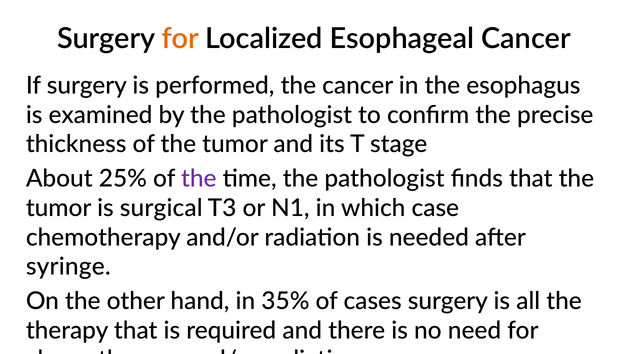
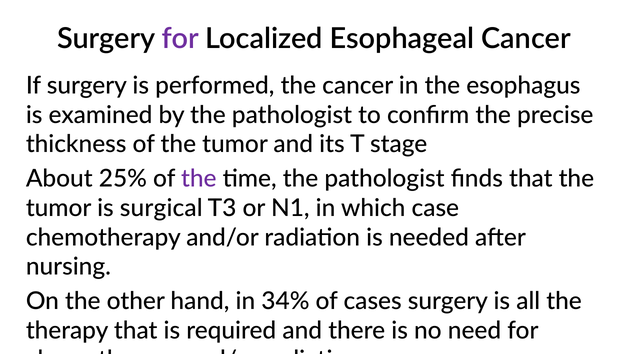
for at (180, 39) colour: orange -> purple
syringe: syringe -> nursing
35%: 35% -> 34%
